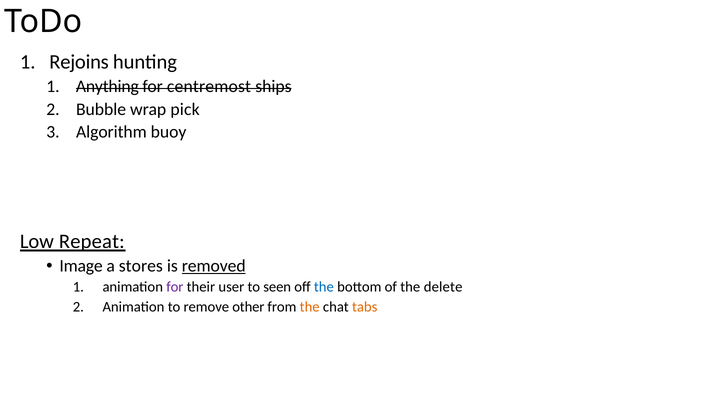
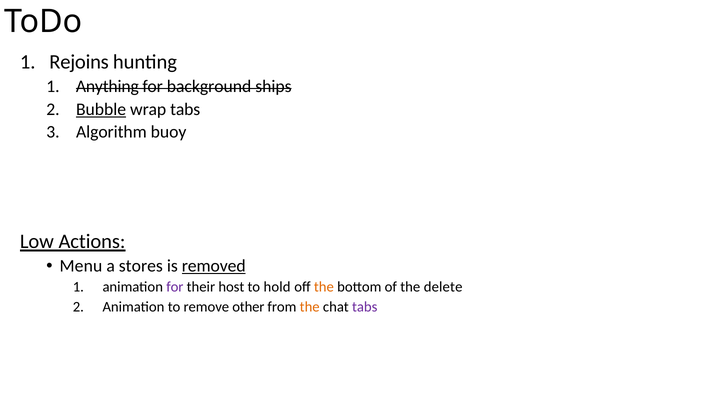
centremost: centremost -> background
Bubble underline: none -> present
wrap pick: pick -> tabs
Repeat: Repeat -> Actions
Image: Image -> Menu
user: user -> host
seen: seen -> hold
the at (324, 287) colour: blue -> orange
tabs at (365, 306) colour: orange -> purple
